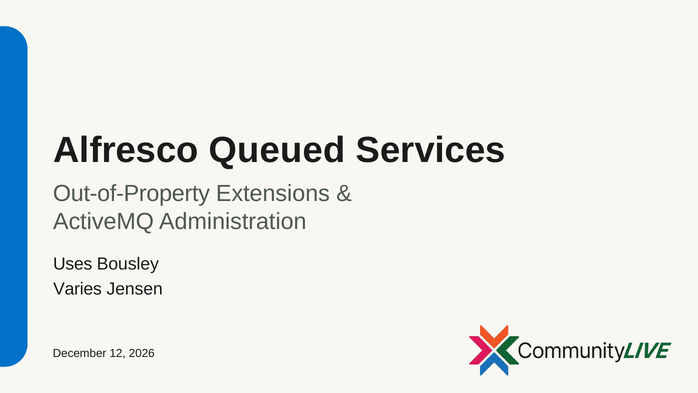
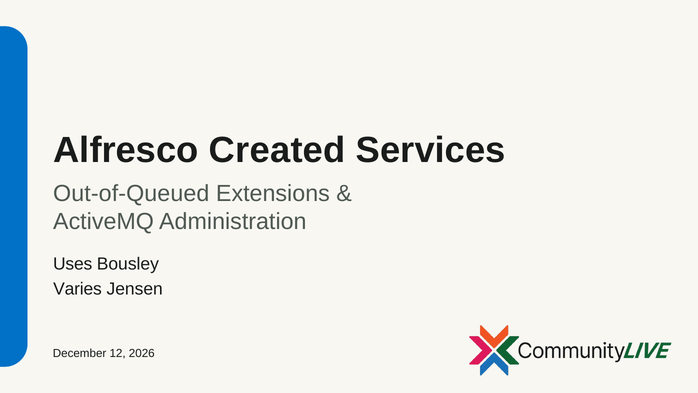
Queued: Queued -> Created
Out-of-Property: Out-of-Property -> Out-of-Queued
